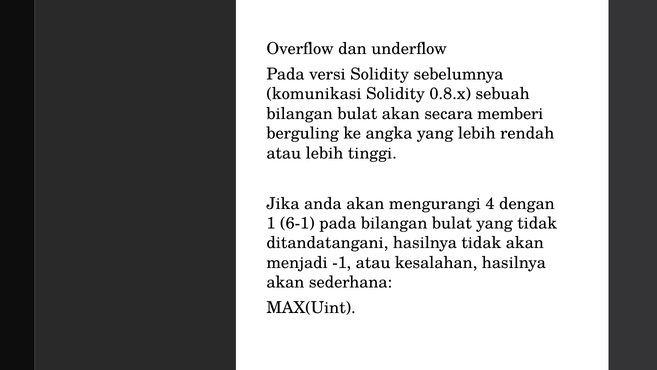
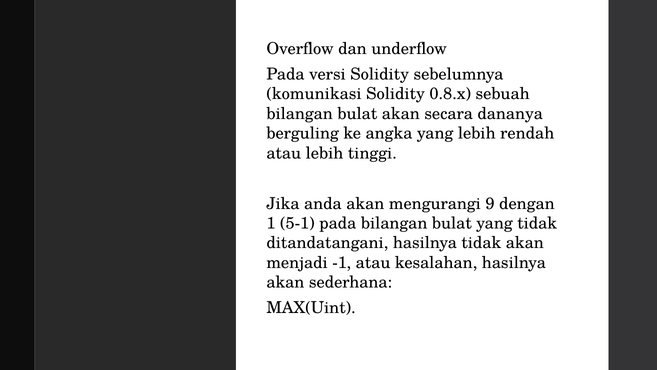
memberi: memberi -> dananya
4: 4 -> 9
6-1: 6-1 -> 5-1
